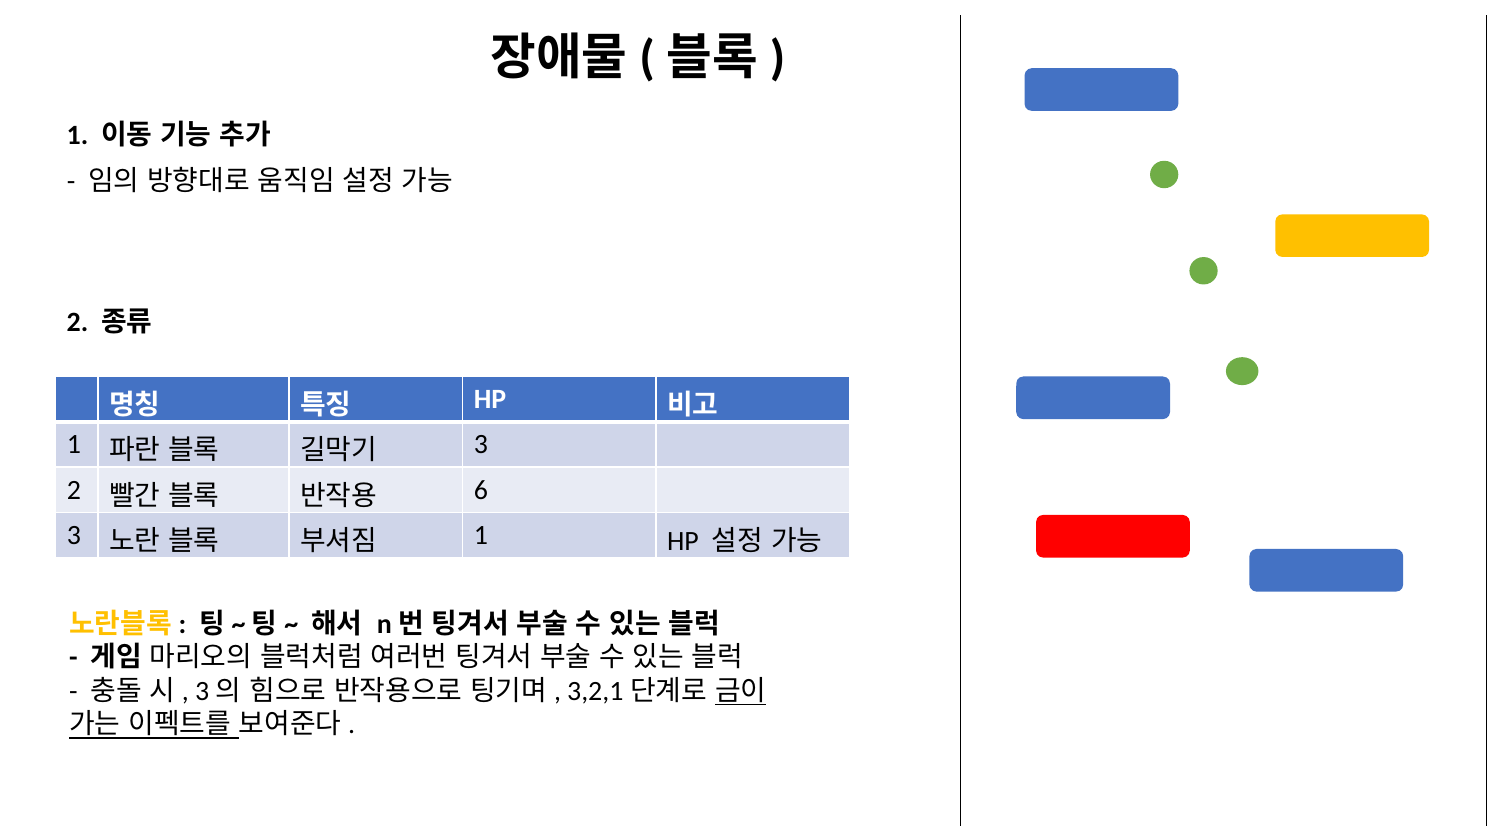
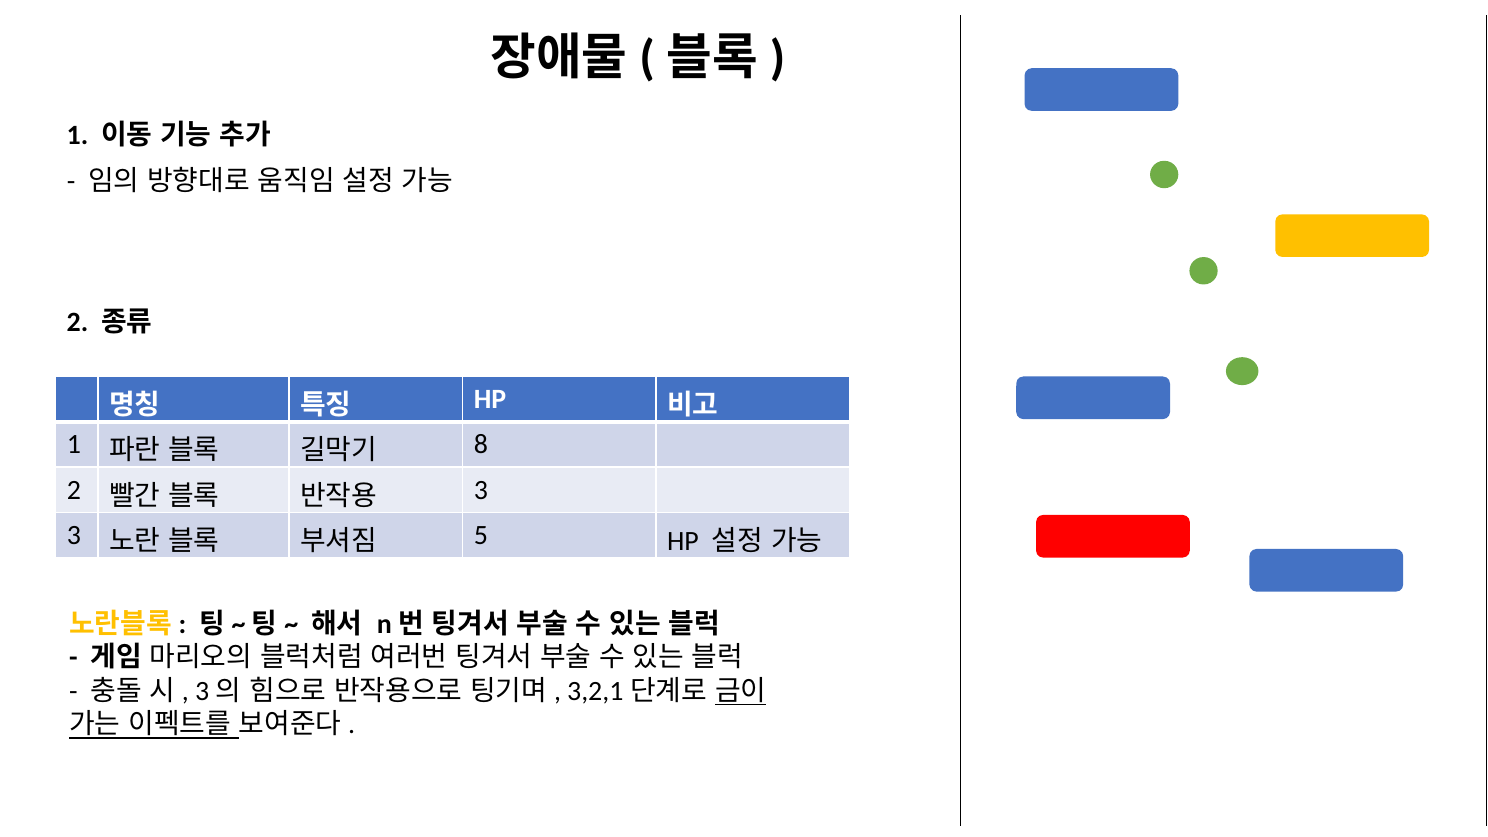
3 at (481, 445): 3 -> 8
6 at (481, 490): 6 -> 3
1 at (481, 535): 1 -> 5
